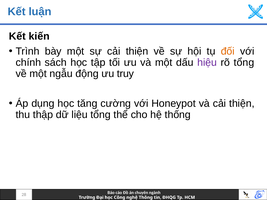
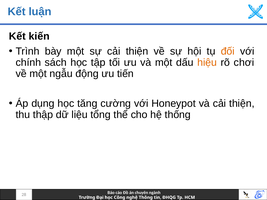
hiệu colour: purple -> orange
rõ tổng: tổng -> chơi
truy: truy -> tiến
